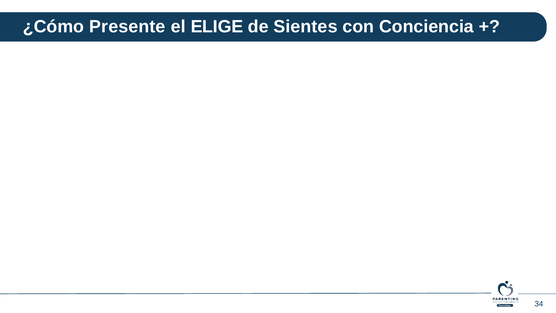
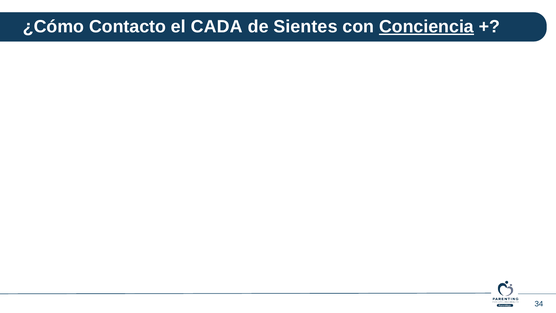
Presente: Presente -> Contacto
ELIGE: ELIGE -> CADA
Conciencia underline: none -> present
